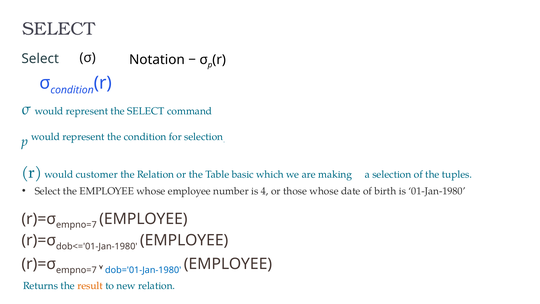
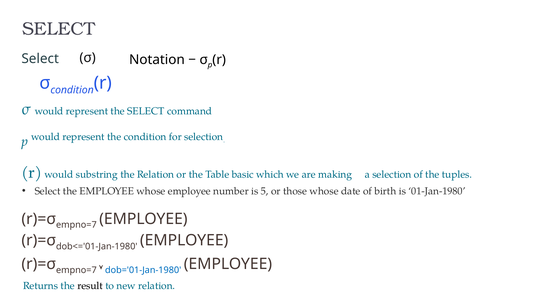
customer: customer -> substring
4: 4 -> 5
result colour: orange -> black
